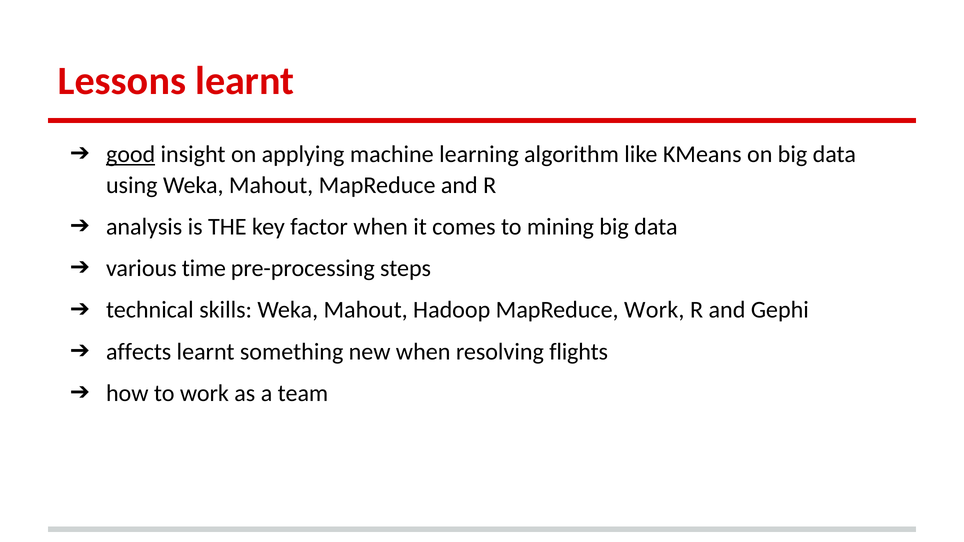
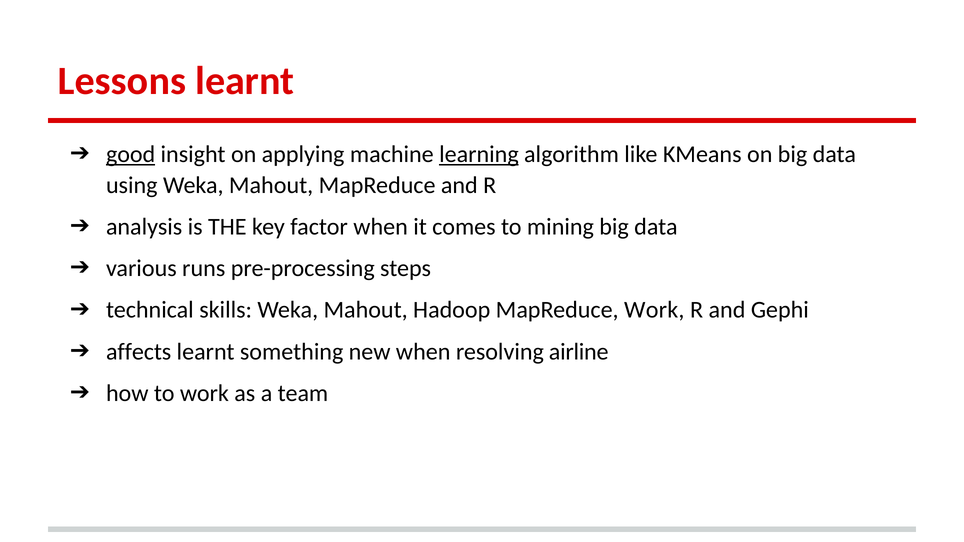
learning underline: none -> present
time: time -> runs
flights: flights -> airline
